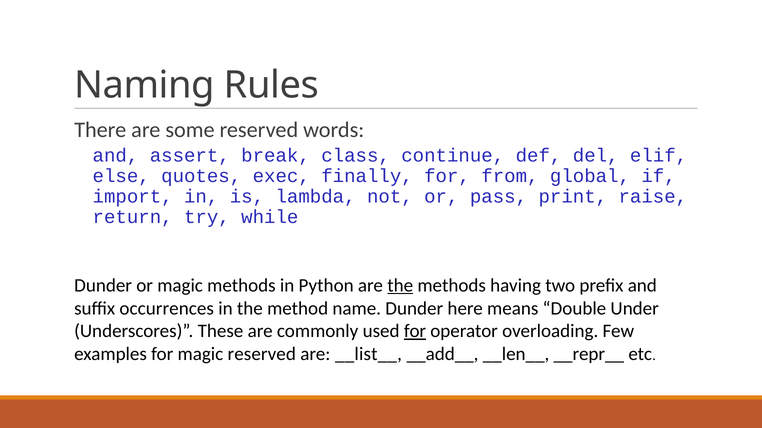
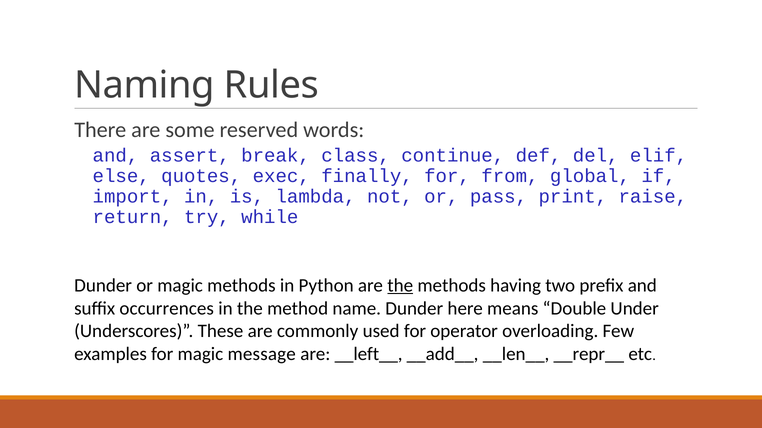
for at (415, 332) underline: present -> none
magic reserved: reserved -> message
__list__: __list__ -> __left__
